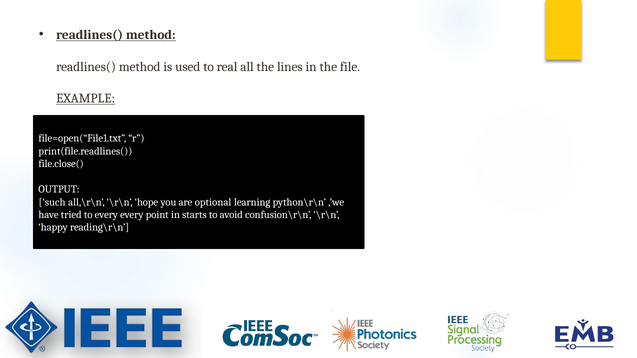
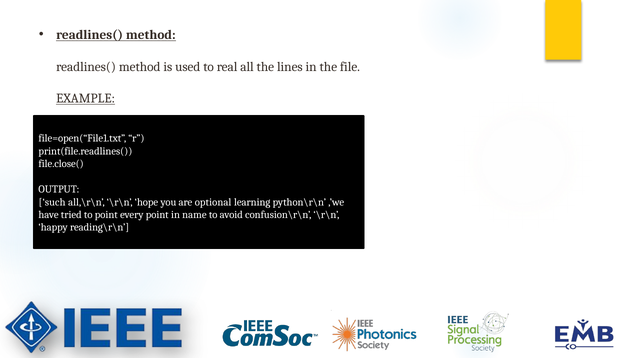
to every: every -> point
starts: starts -> name
